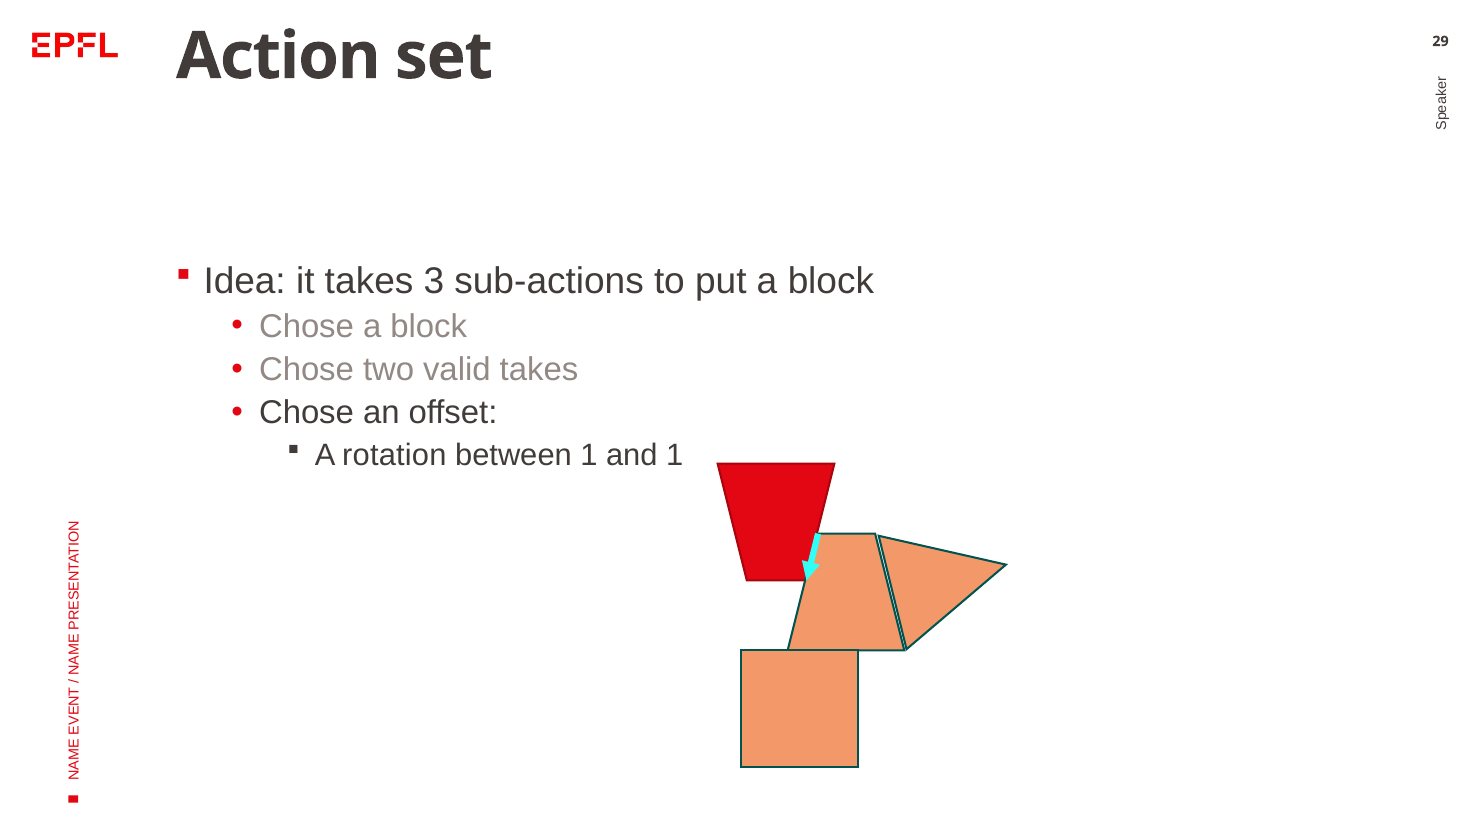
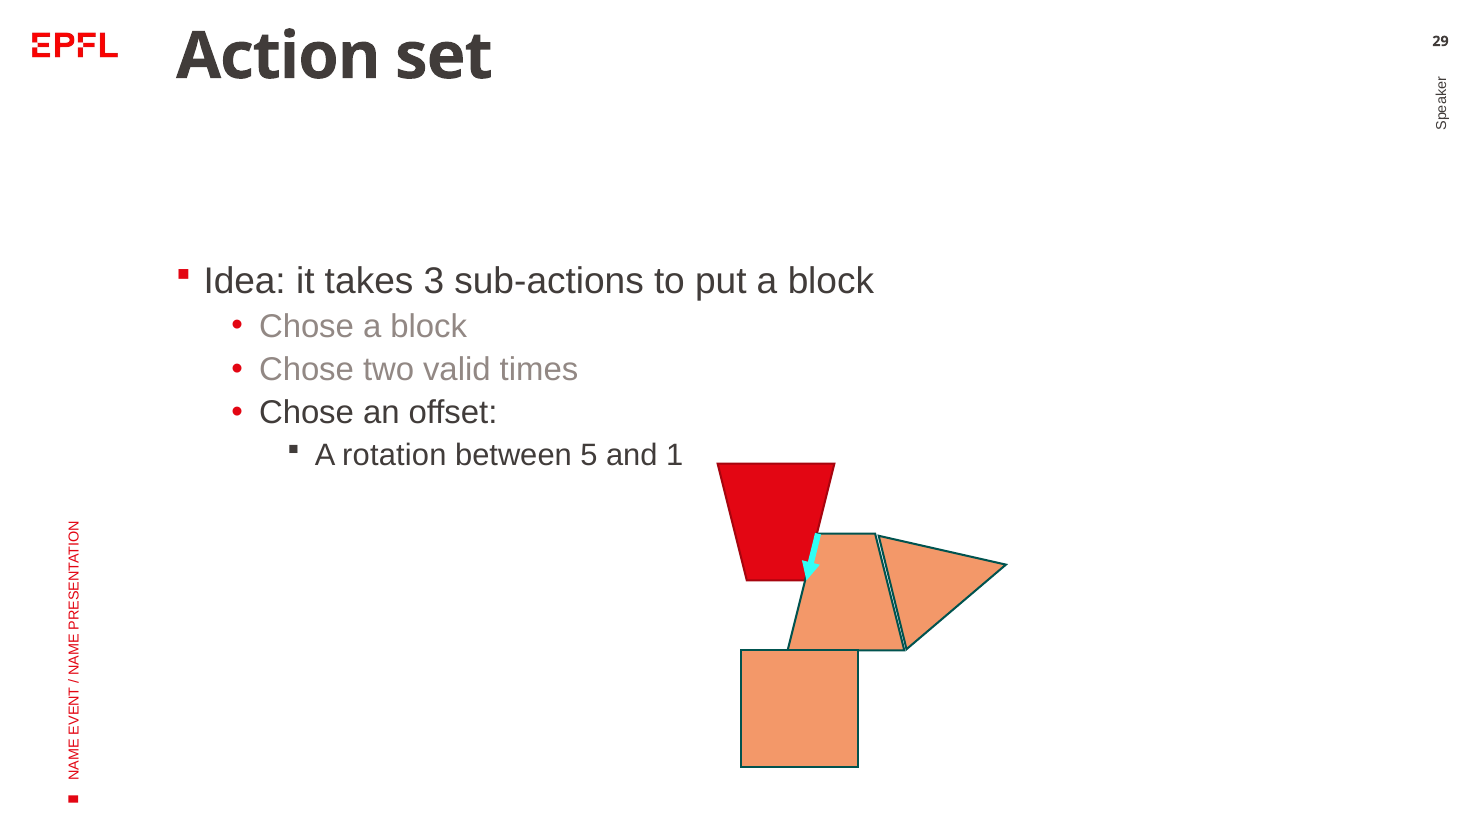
valid takes: takes -> times
between 1: 1 -> 5
